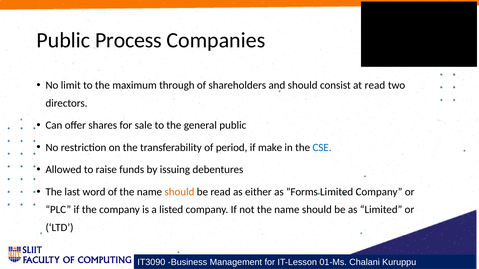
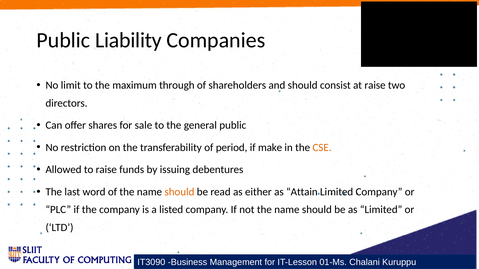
Process: Process -> Liability
at read: read -> raise
CSE colour: blue -> orange
Forms: Forms -> Attain
